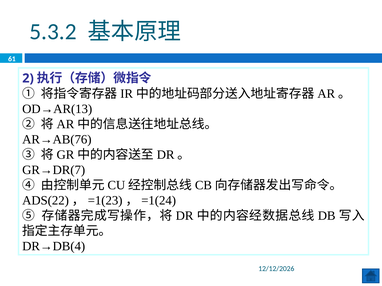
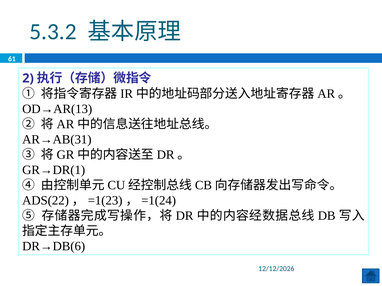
AR→AB(76: AR→AB(76 -> AR→AB(31
GR→DR(7: GR→DR(7 -> GR→DR(1
DR→DB(4: DR→DB(4 -> DR→DB(6
